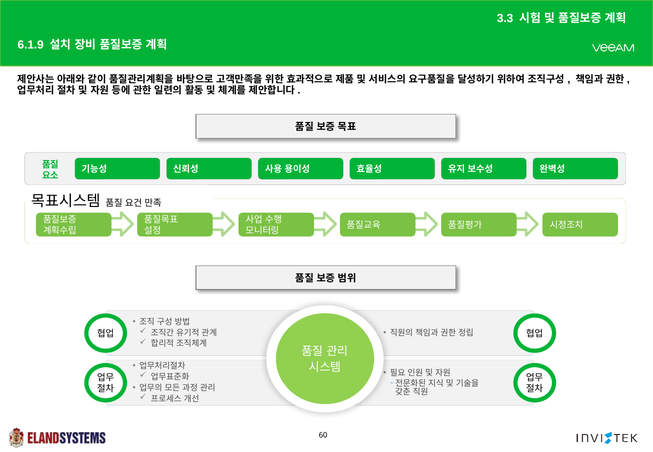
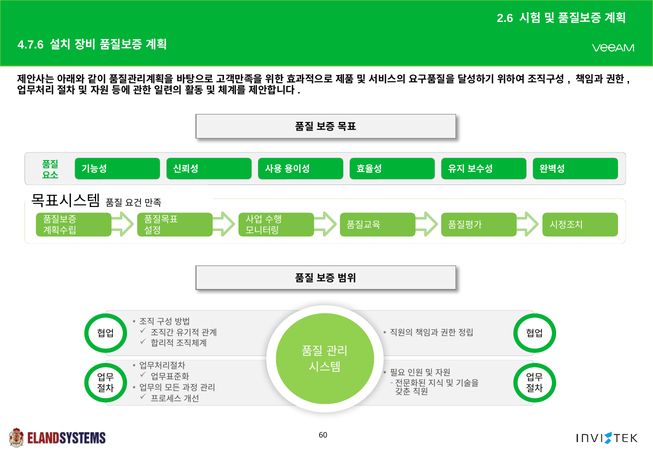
3.3: 3.3 -> 2.6
6.1.9: 6.1.9 -> 4.7.6
